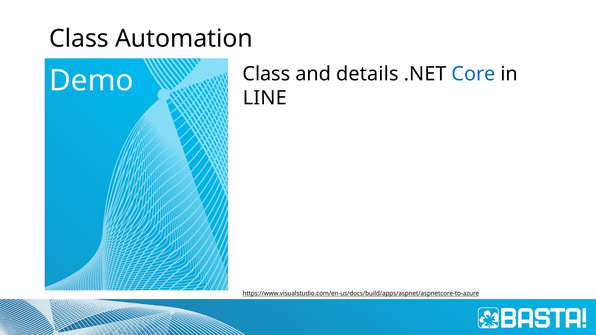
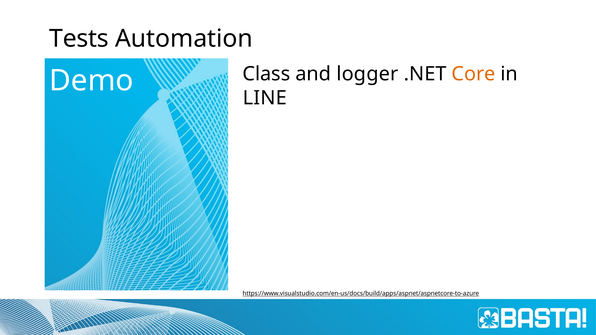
Class at (79, 39): Class -> Tests
details: details -> logger
Core colour: blue -> orange
